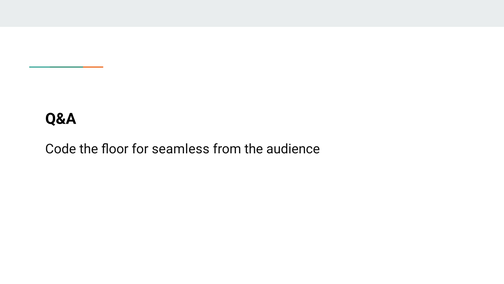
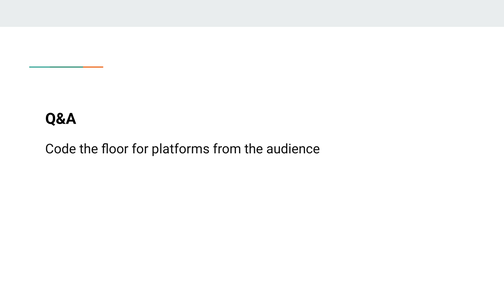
seamless: seamless -> platforms
